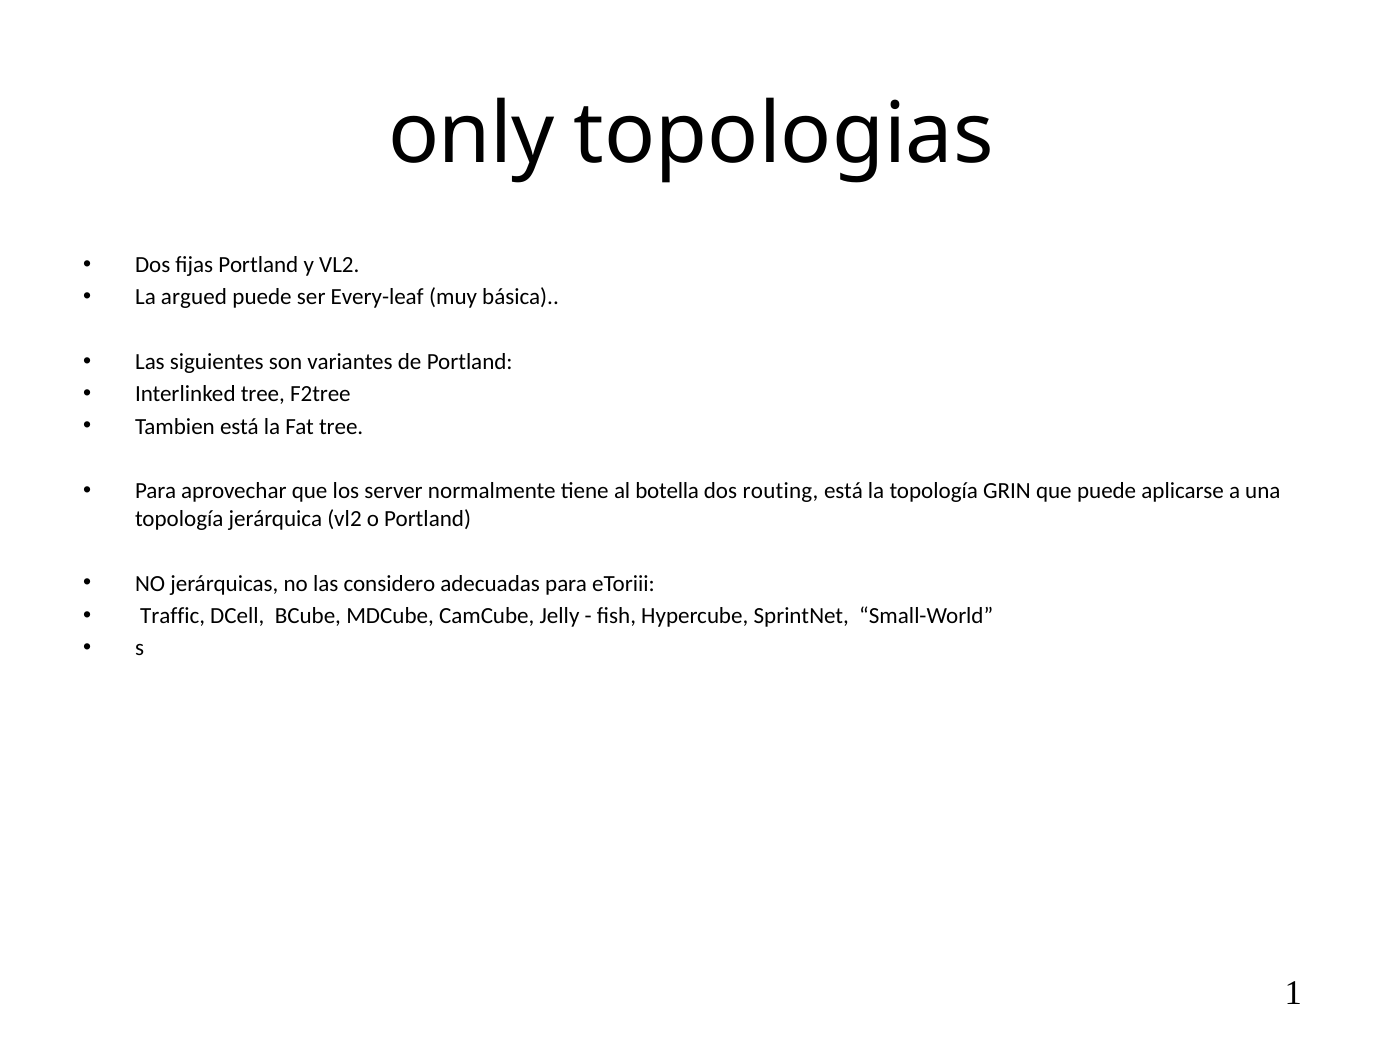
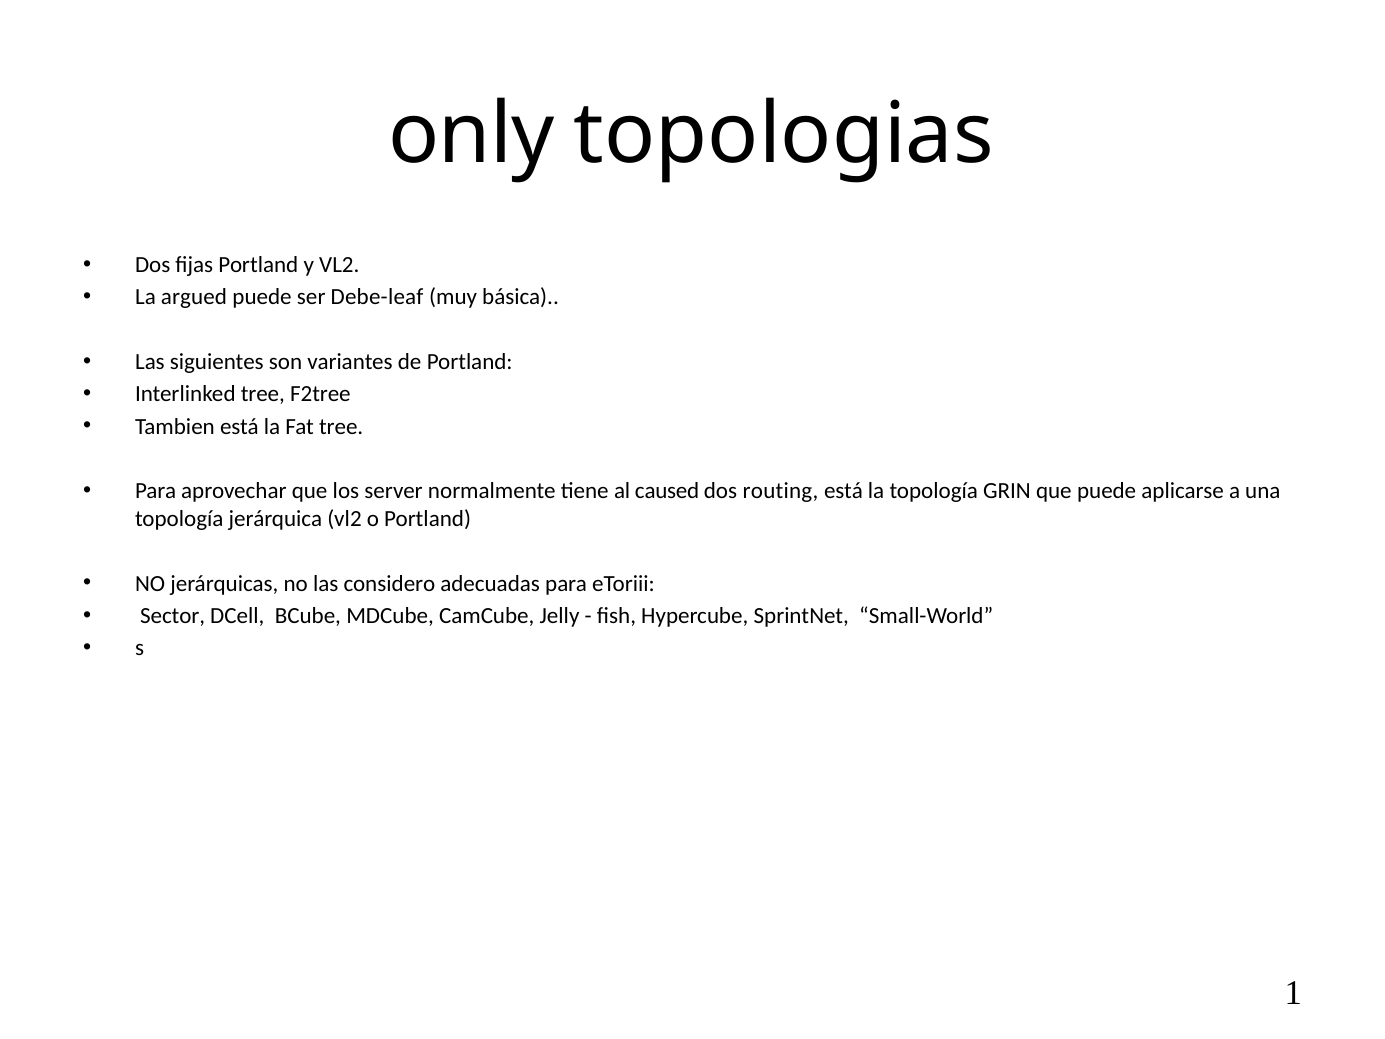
Every-leaf: Every-leaf -> Debe-leaf
botella: botella -> caused
Traffic: Traffic -> Sector
